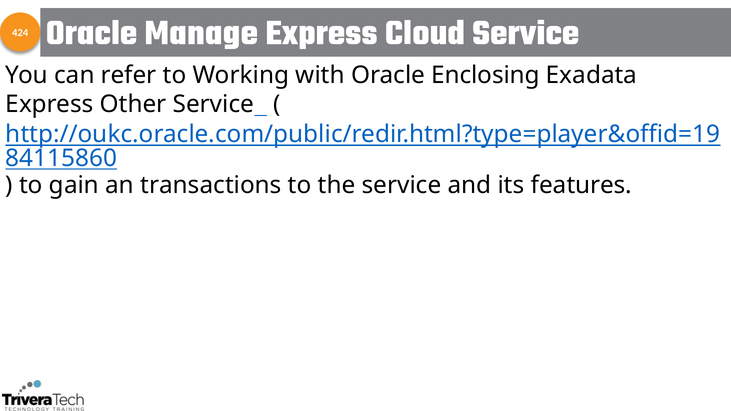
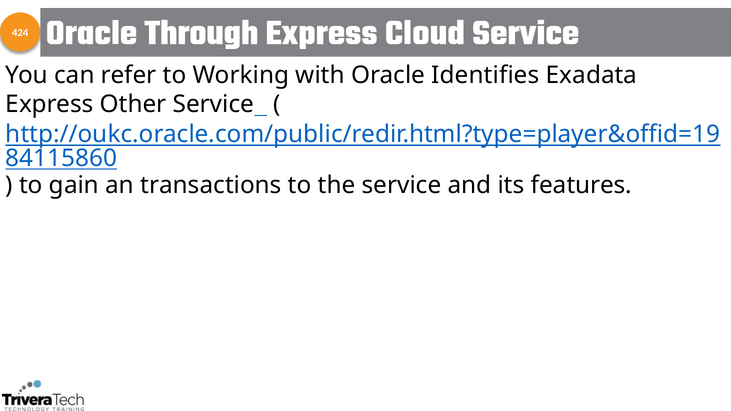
Manage: Manage -> Through
Enclosing: Enclosing -> Identifies
